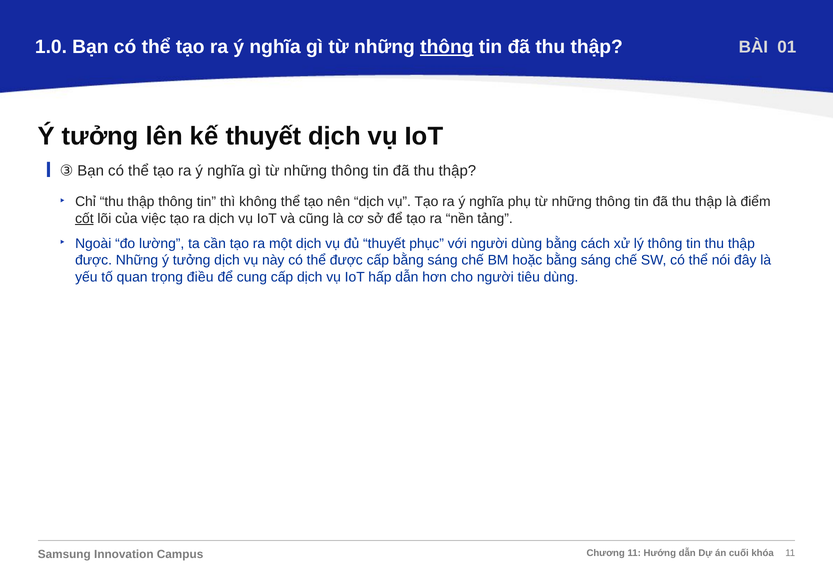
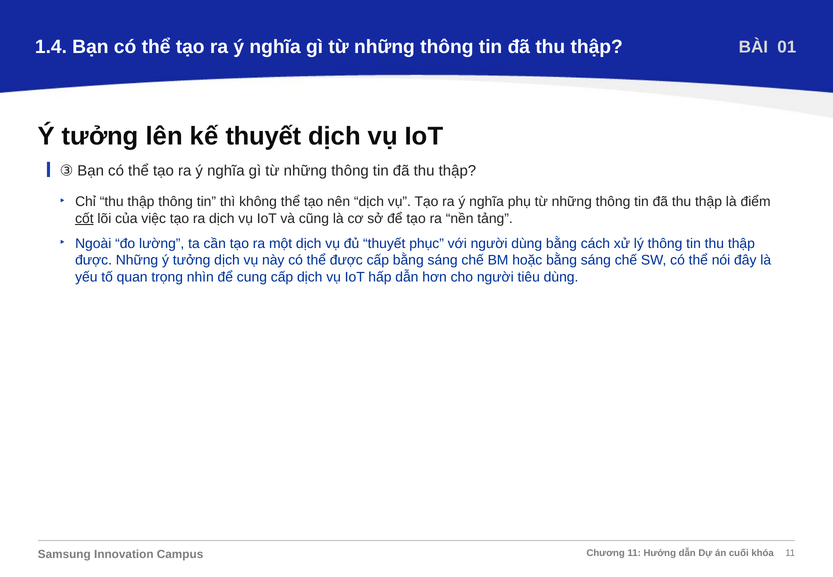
1.0: 1.0 -> 1.4
thông at (447, 47) underline: present -> none
điều: điều -> nhìn
